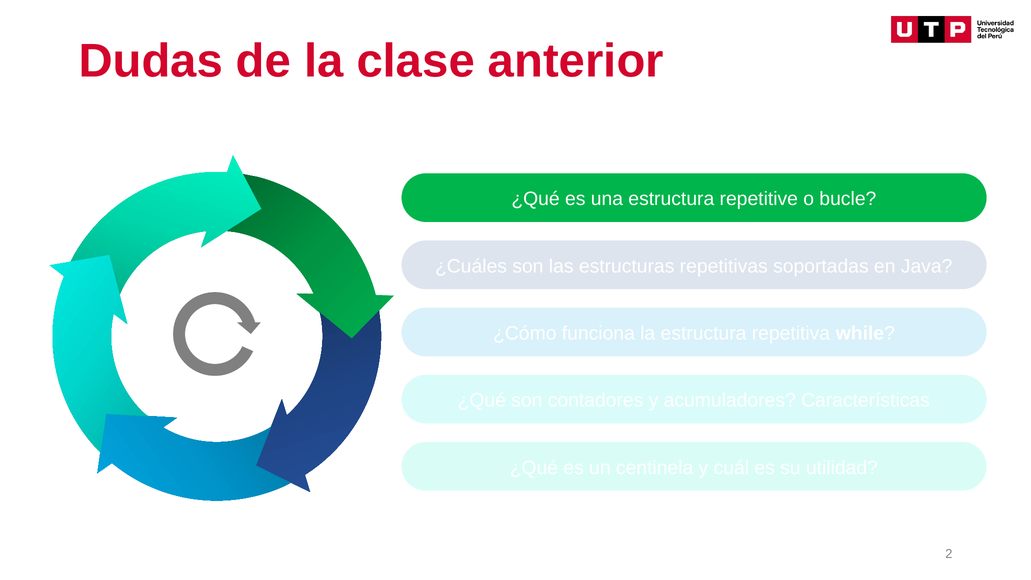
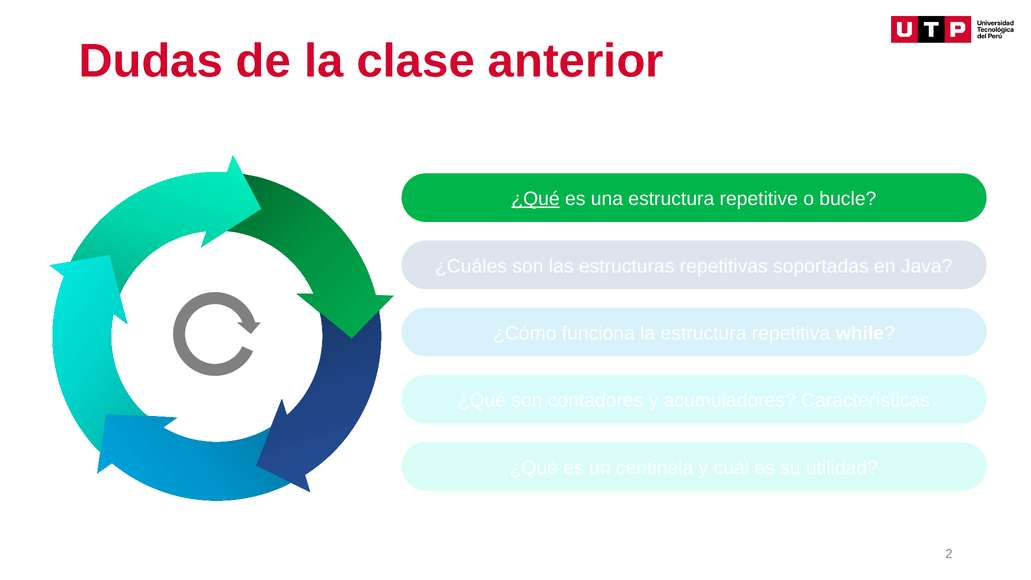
¿Qué at (536, 199) underline: none -> present
